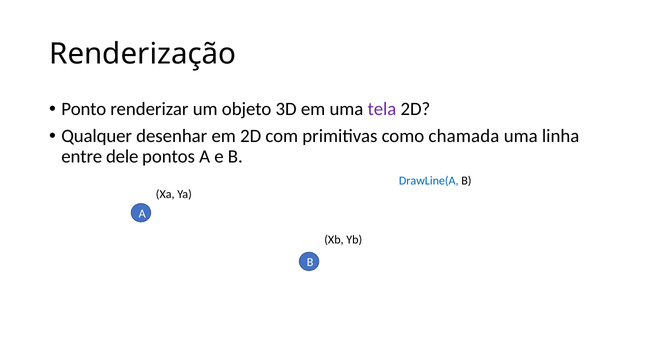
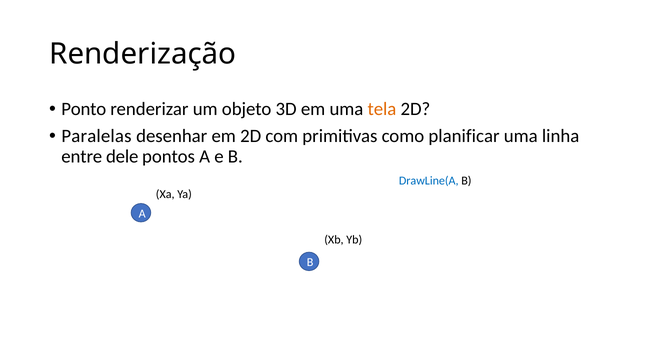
tela colour: purple -> orange
Qualquer: Qualquer -> Paralelas
chamada: chamada -> planificar
